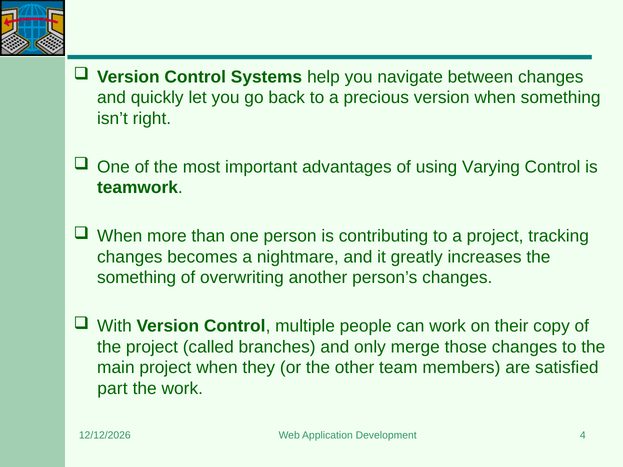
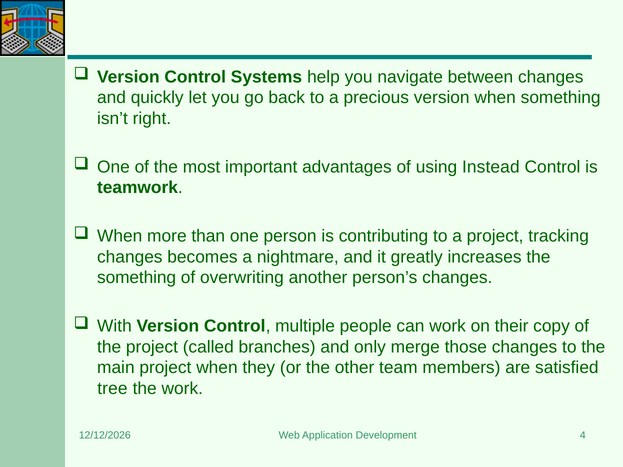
Varying: Varying -> Instead
part: part -> tree
